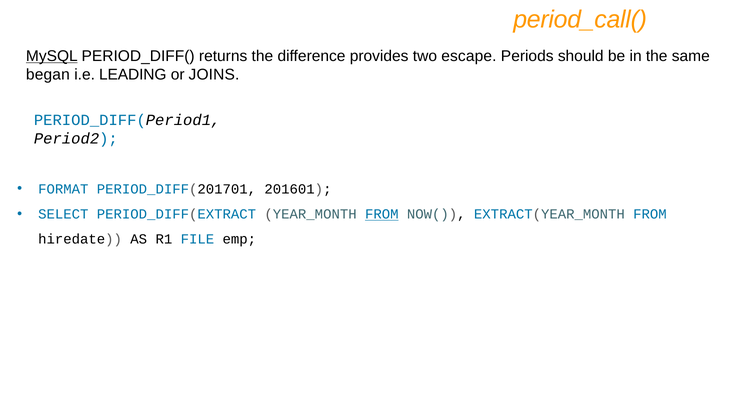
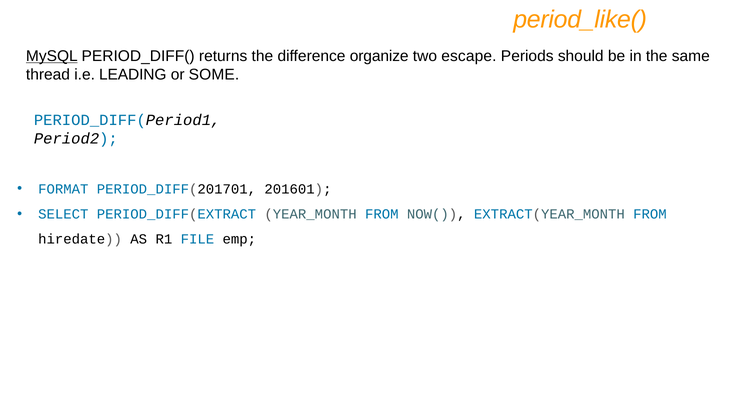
period_call(: period_call( -> period_like(
provides: provides -> organize
began: began -> thread
JOINS: JOINS -> SOME
FROM at (382, 214) underline: present -> none
